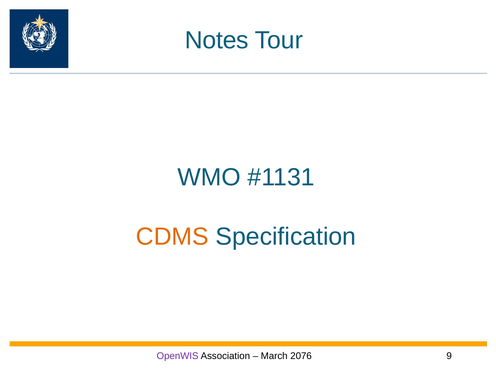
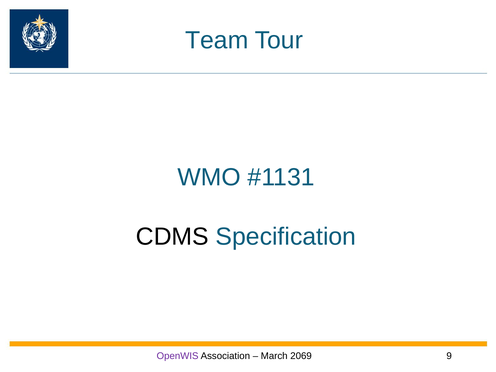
Notes: Notes -> Team
CDMS colour: orange -> black
2076: 2076 -> 2069
